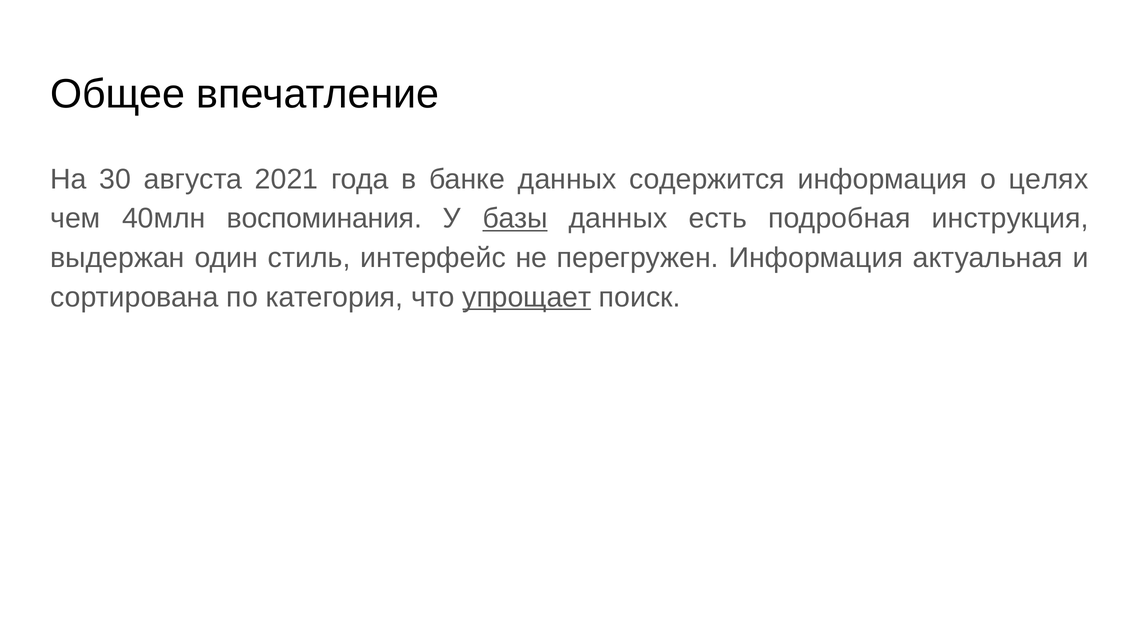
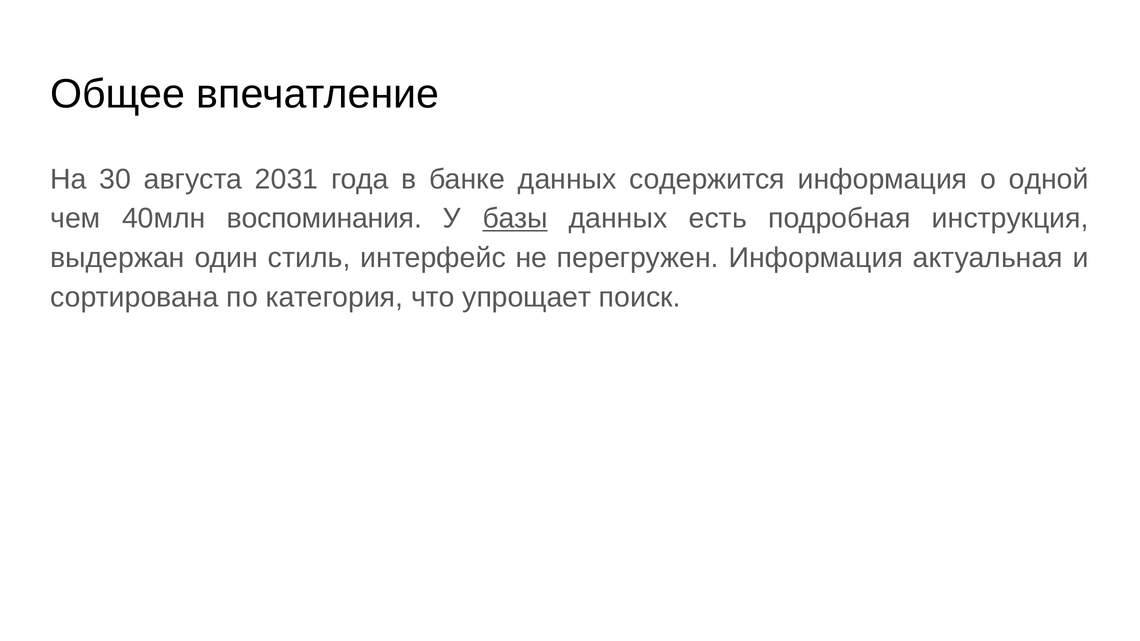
2021: 2021 -> 2031
целях: целях -> одной
упрощает underline: present -> none
